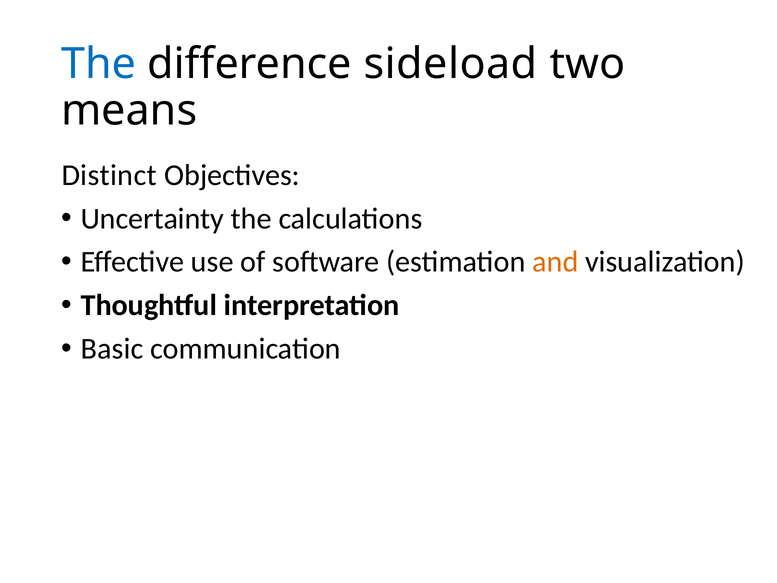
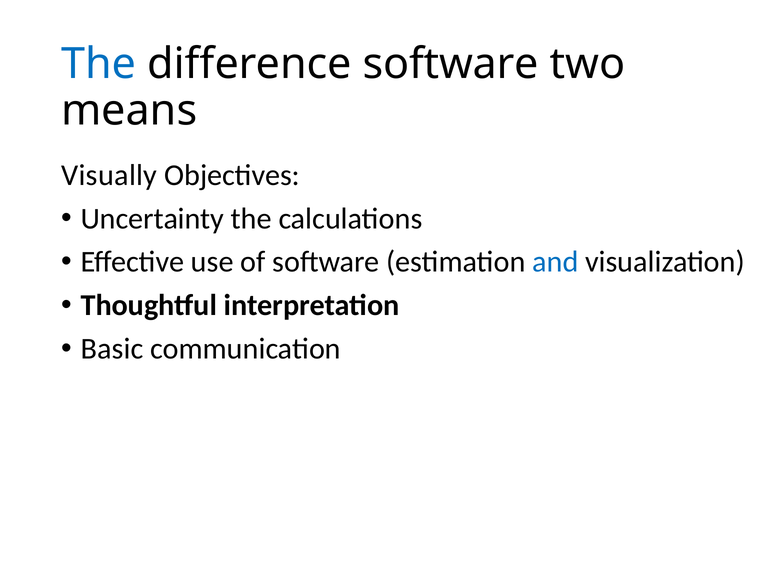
difference sideload: sideload -> software
Distinct: Distinct -> Visually
and colour: orange -> blue
